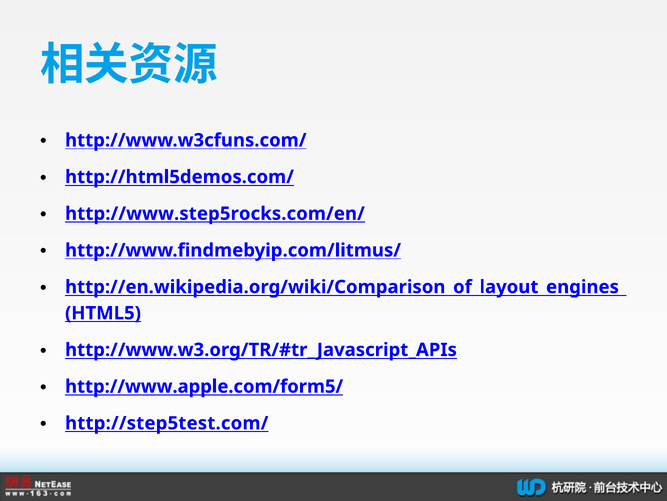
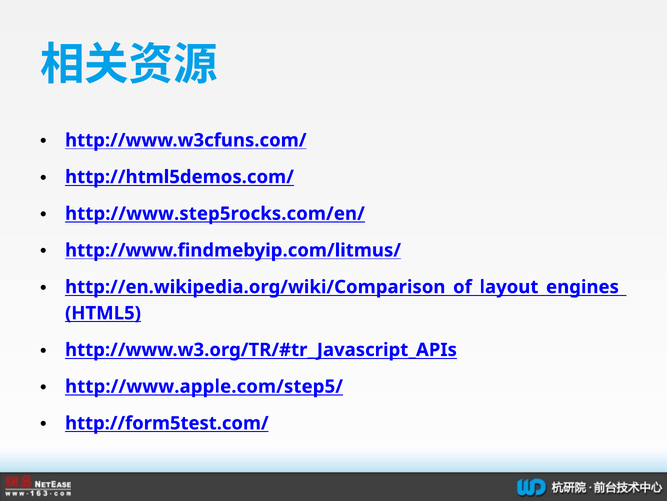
http://www.apple.com/form5/: http://www.apple.com/form5/ -> http://www.apple.com/step5/
http://step5test.com/: http://step5test.com/ -> http://form5test.com/
